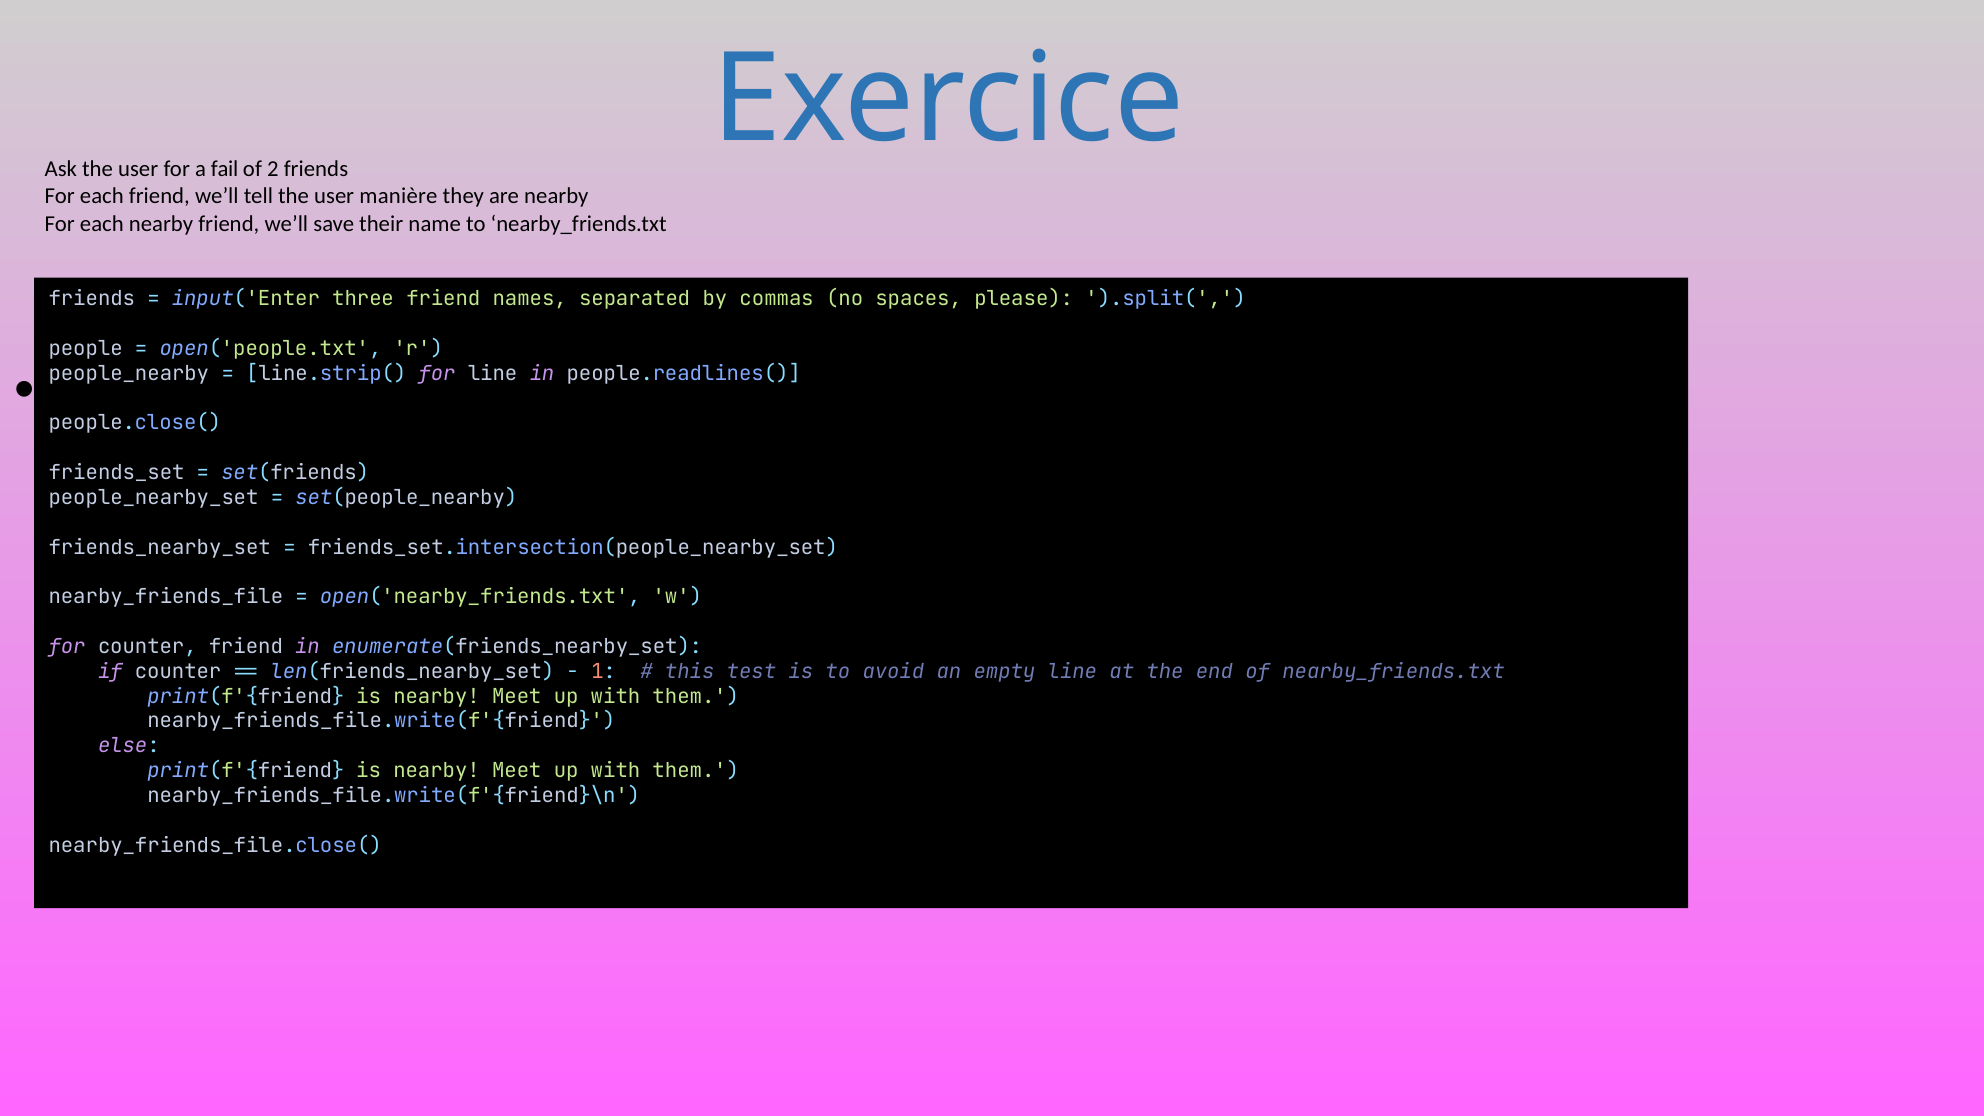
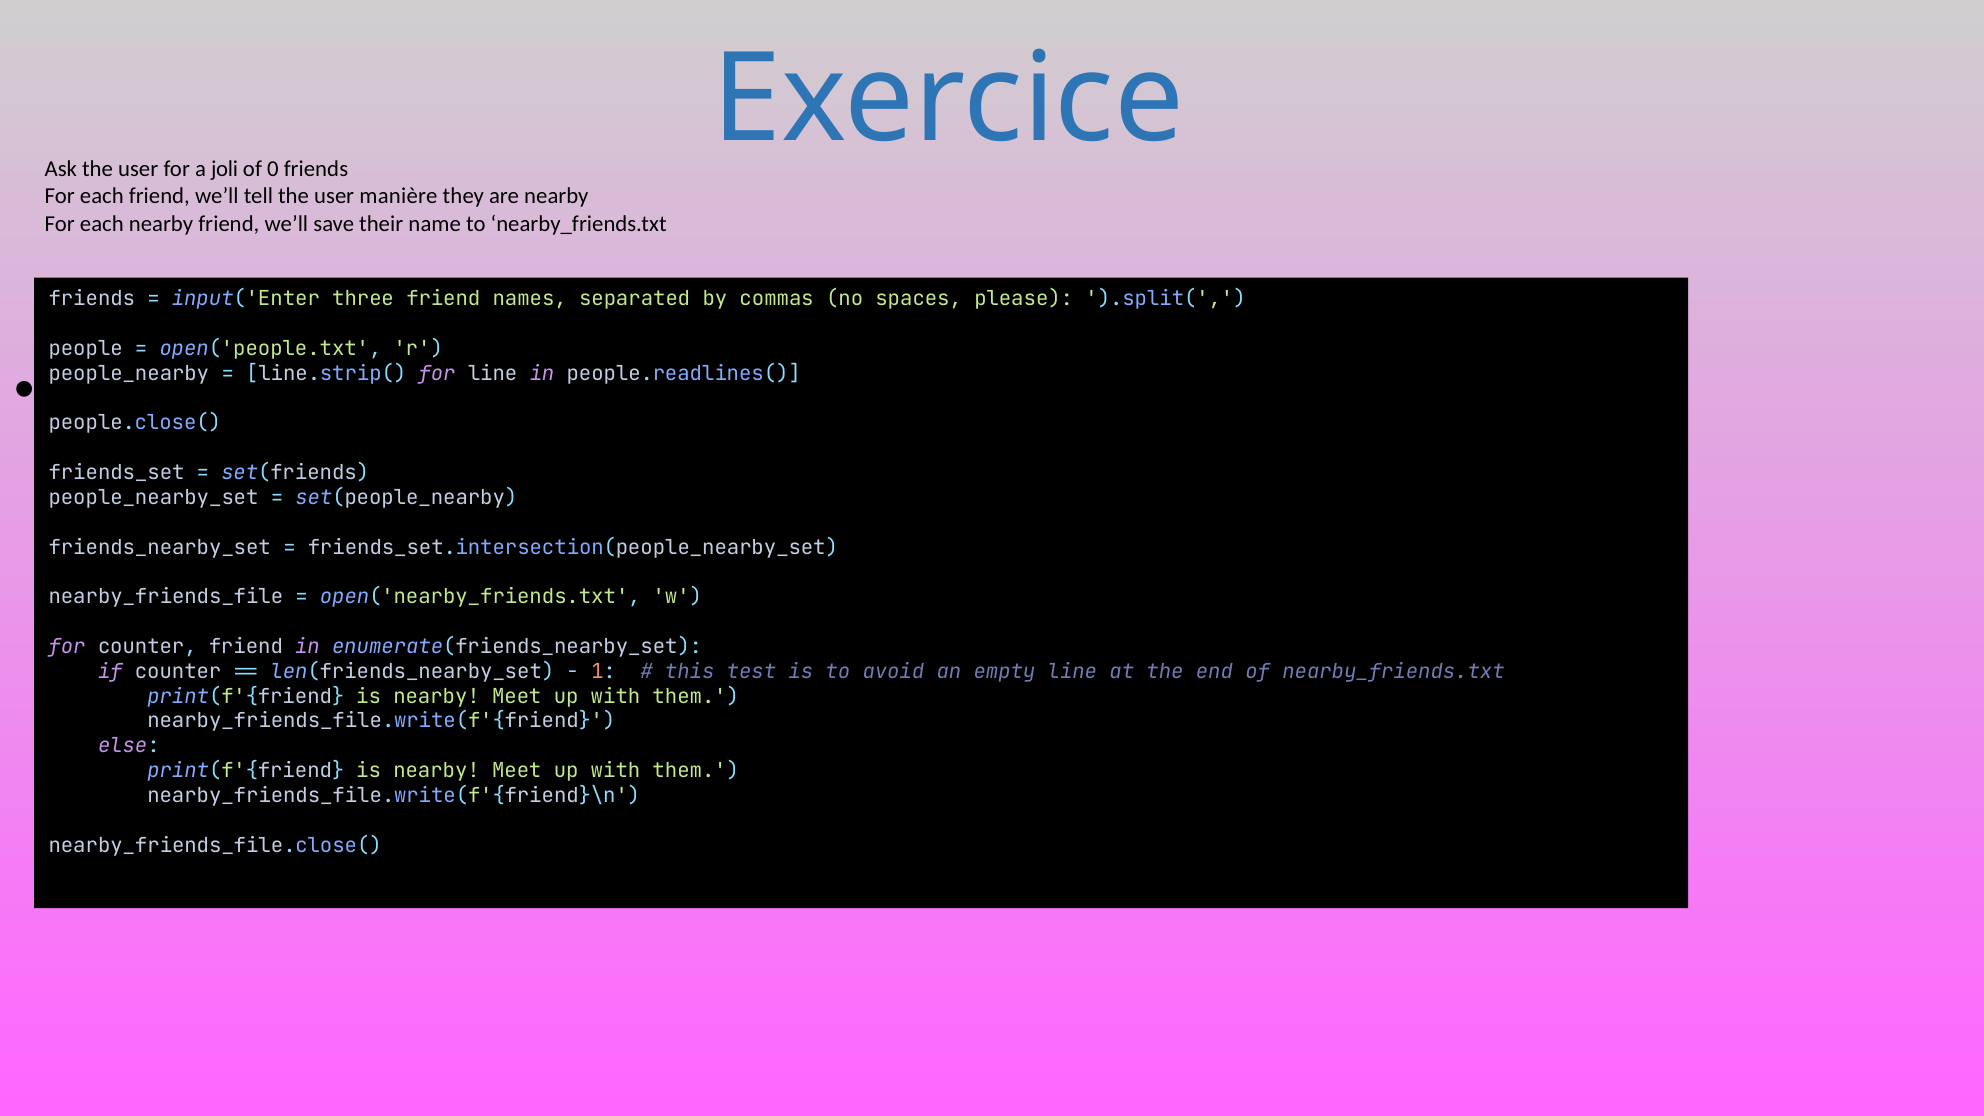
fail: fail -> joli
2: 2 -> 0
